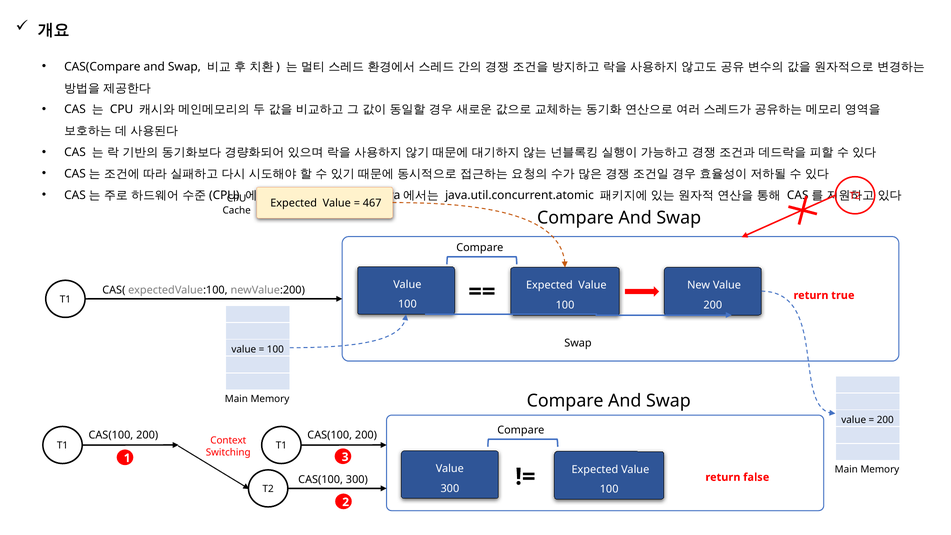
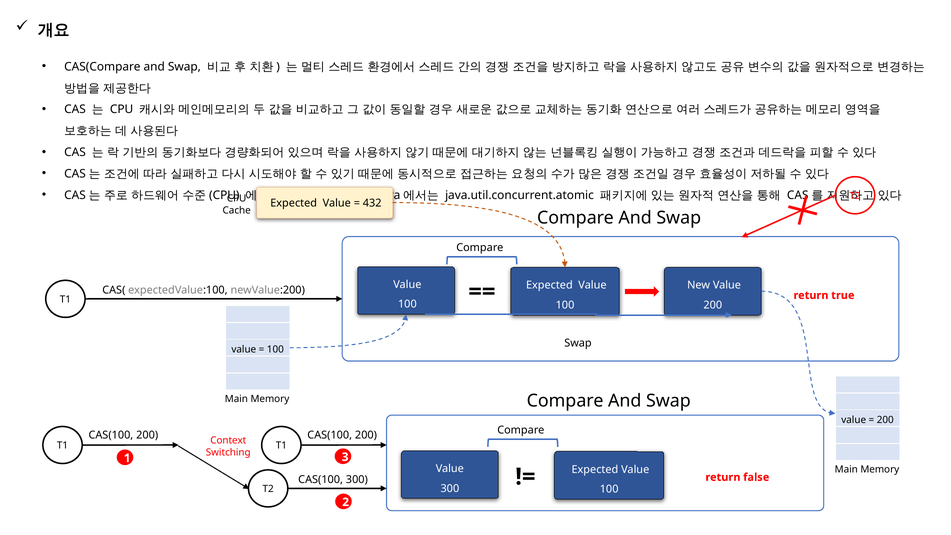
467: 467 -> 432
